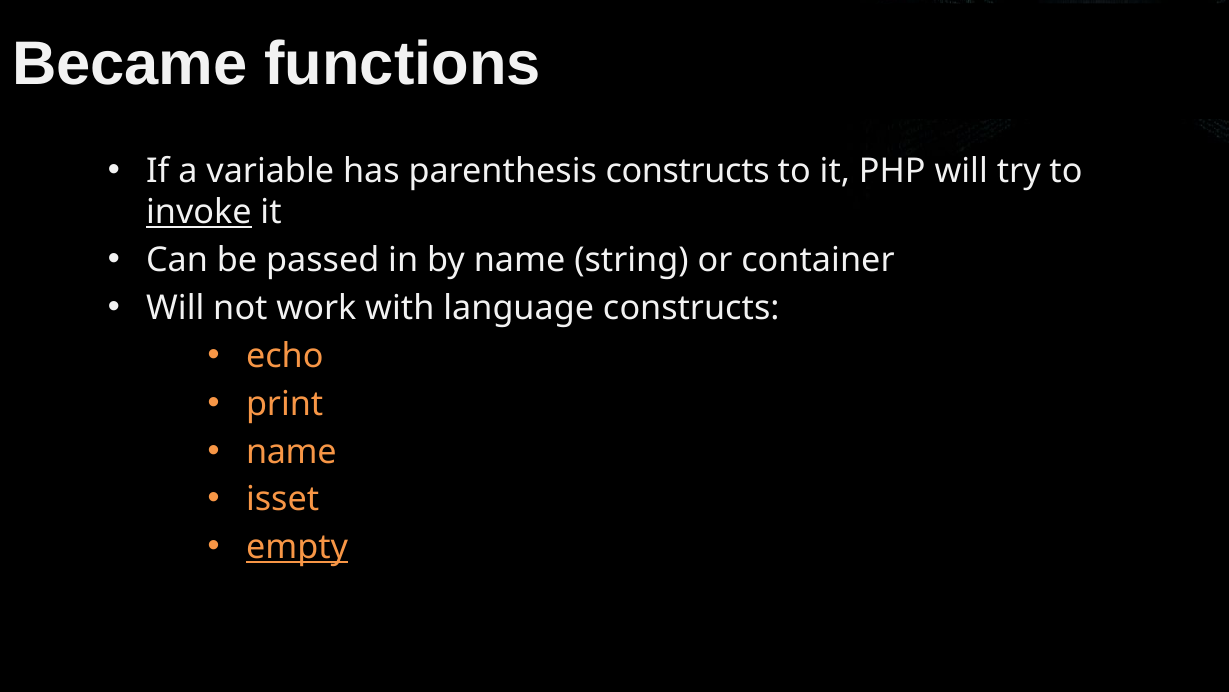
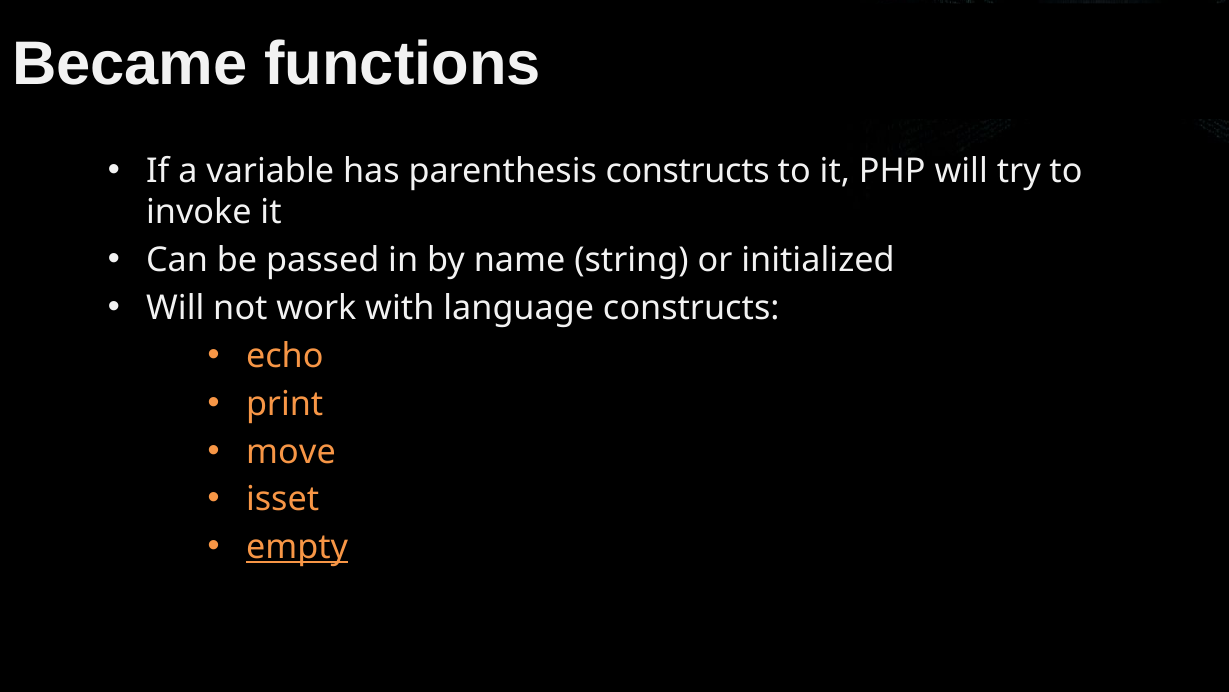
invoke underline: present -> none
container: container -> initialized
name at (291, 451): name -> move
